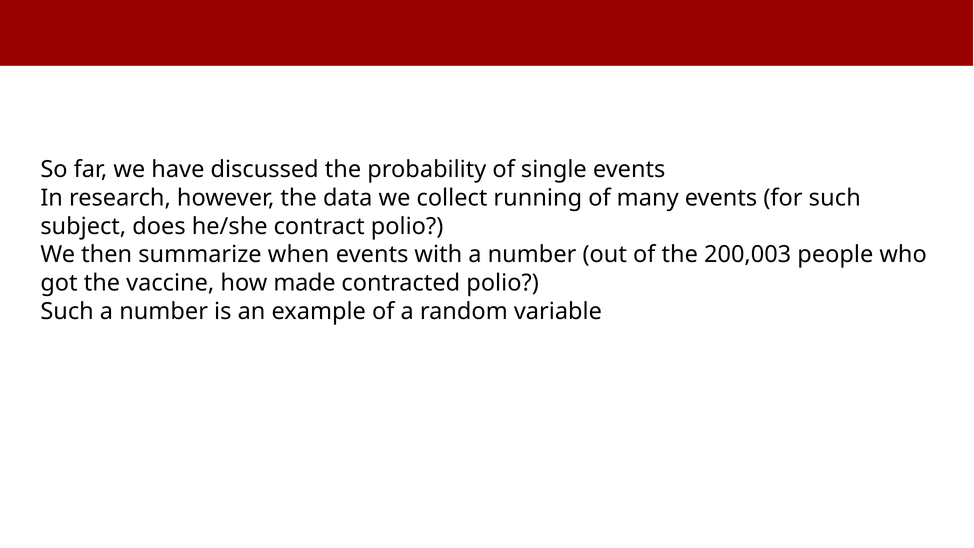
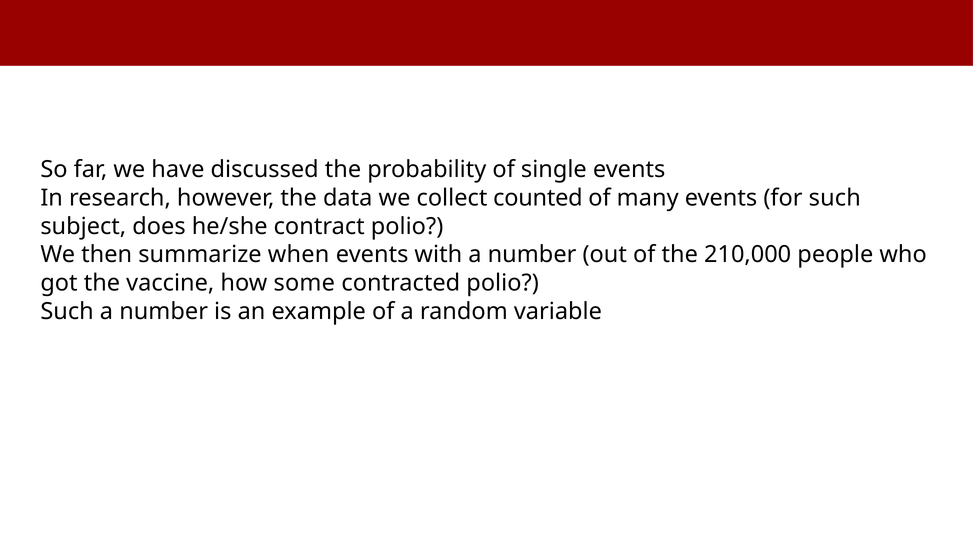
running: running -> counted
200,003: 200,003 -> 210,000
made: made -> some
